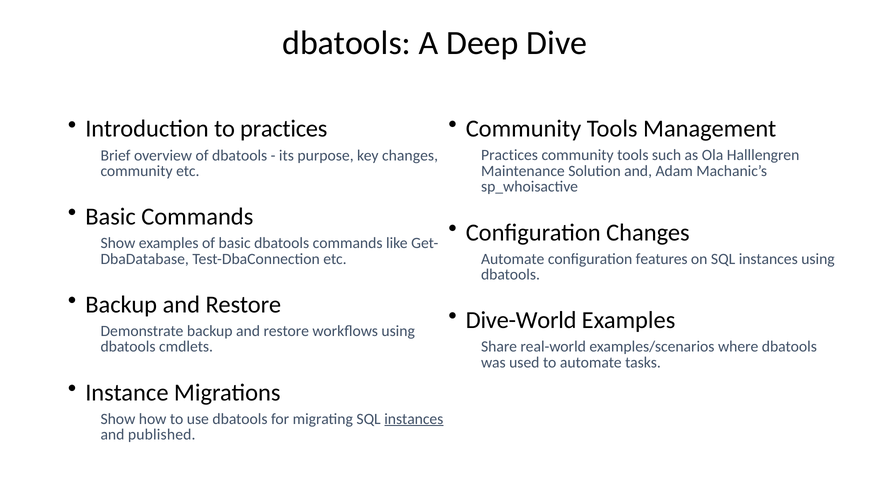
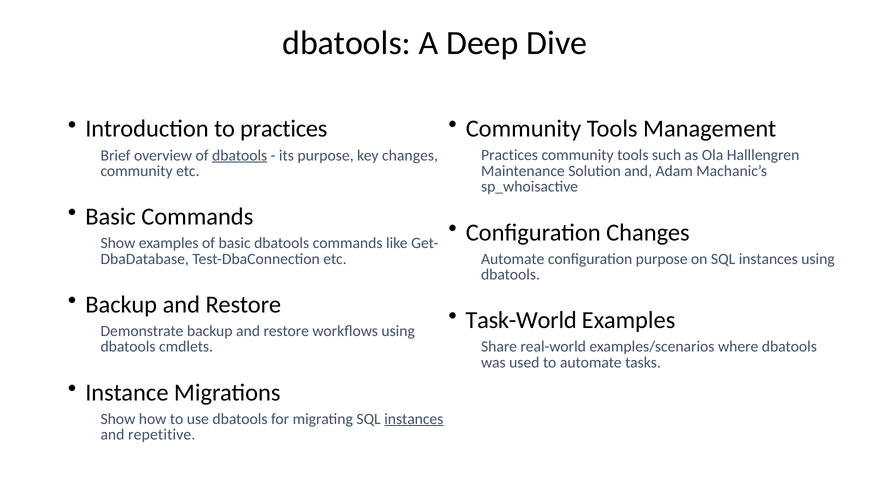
dbatools at (240, 155) underline: none -> present
configuration features: features -> purpose
Dive-World: Dive-World -> Task-World
published: published -> repetitive
